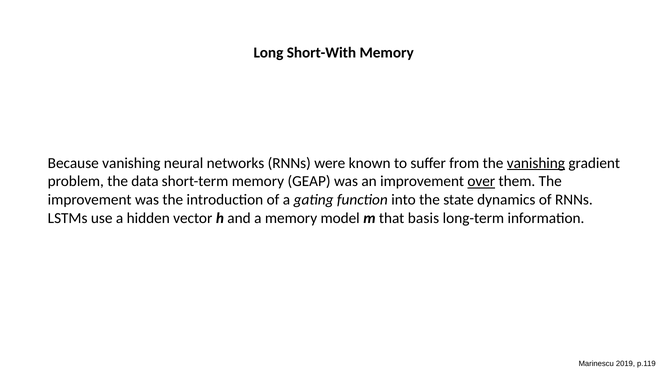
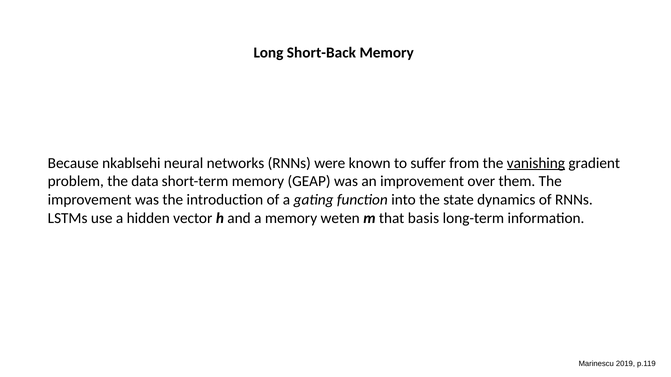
Short-With: Short-With -> Short-Back
Because vanishing: vanishing -> nkablsehi
over underline: present -> none
model: model -> weten
